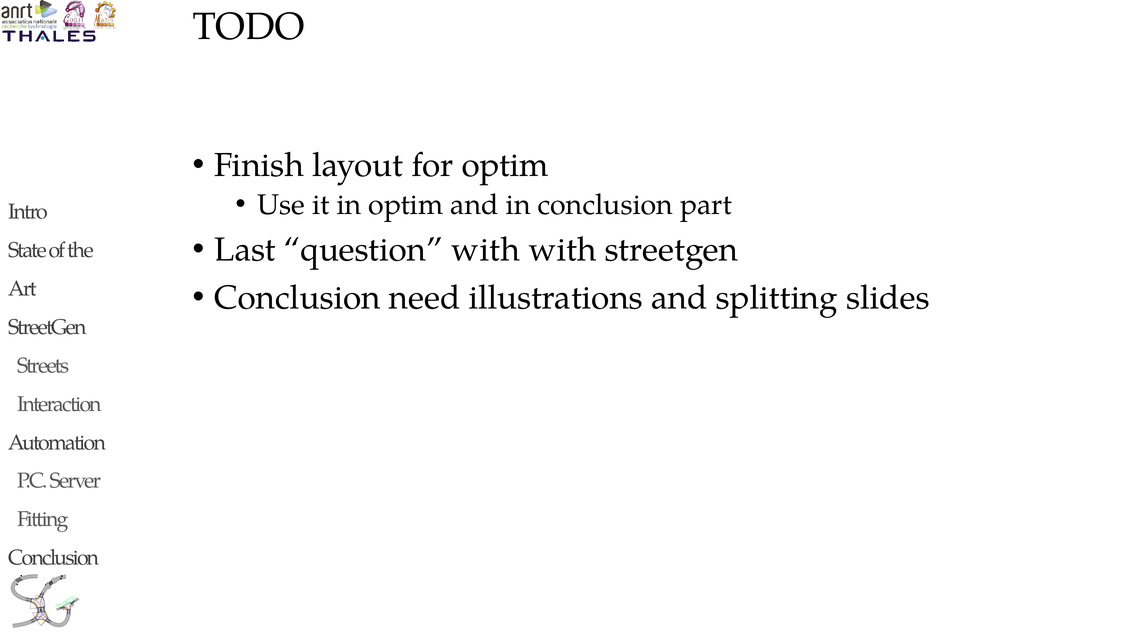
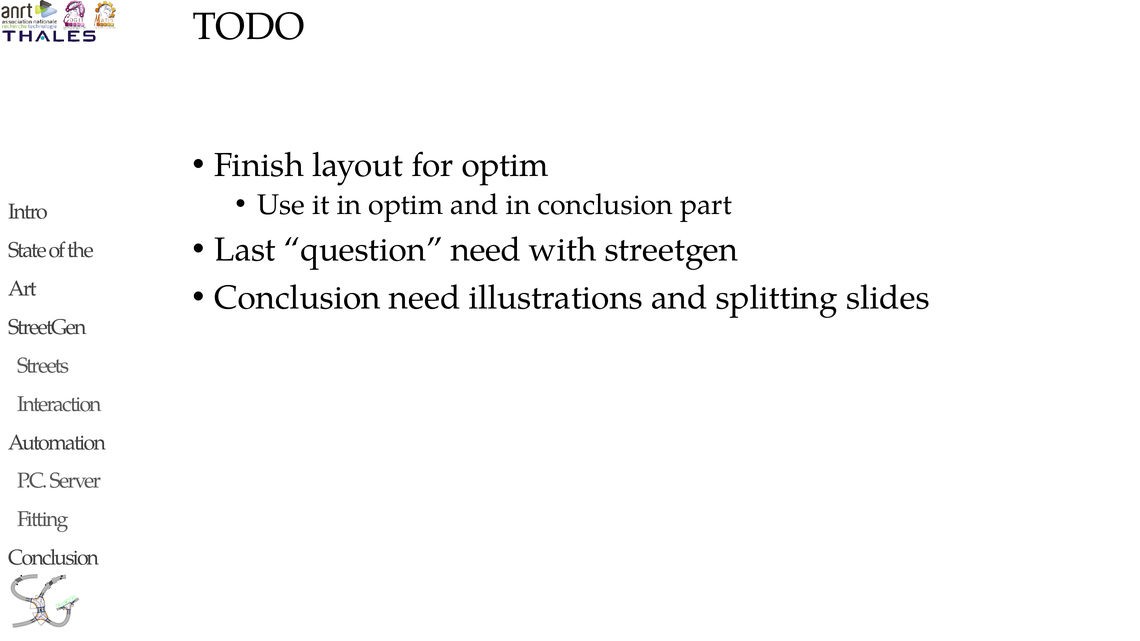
question with: with -> need
